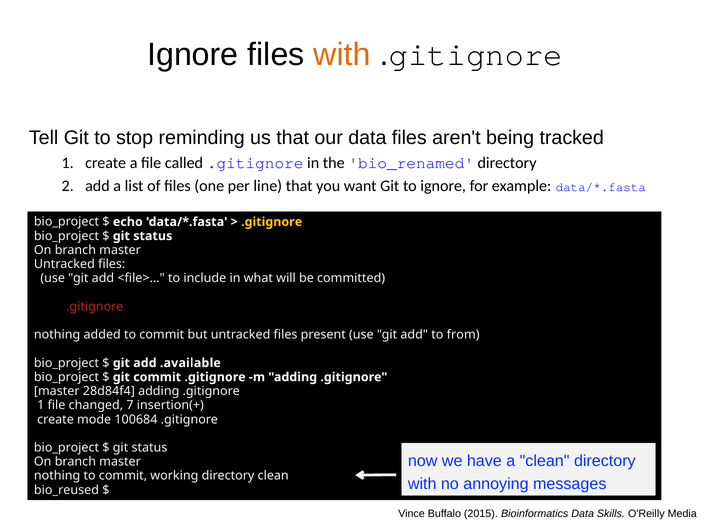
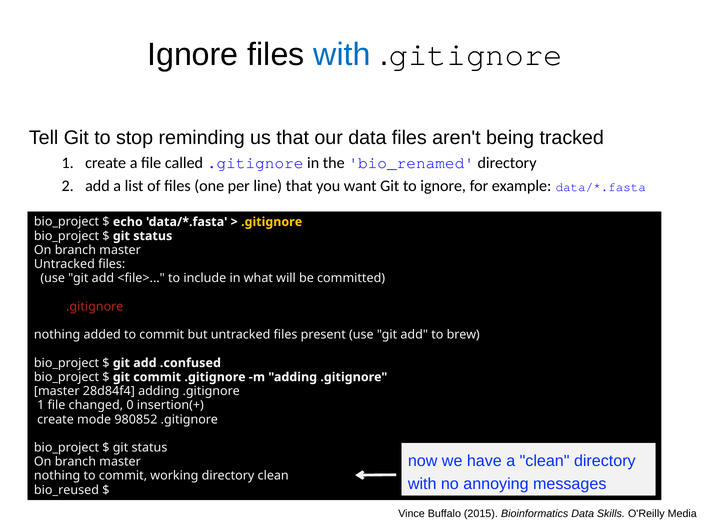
with at (342, 54) colour: orange -> blue
from: from -> brew
.available: .available -> .confused
7: 7 -> 0
100684: 100684 -> 980852
